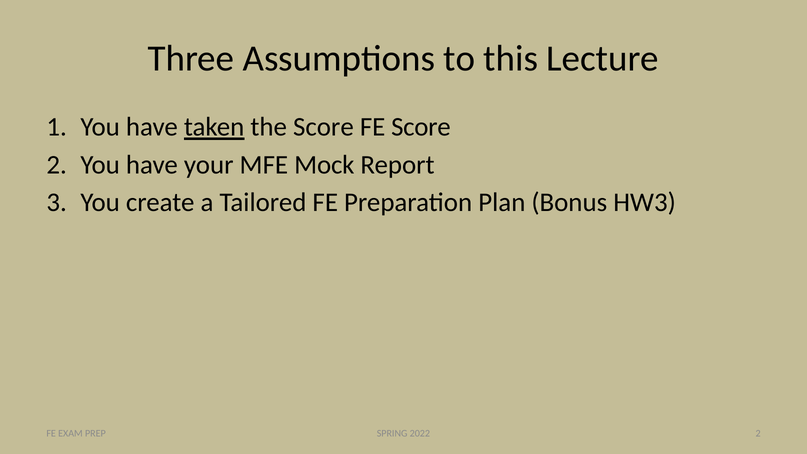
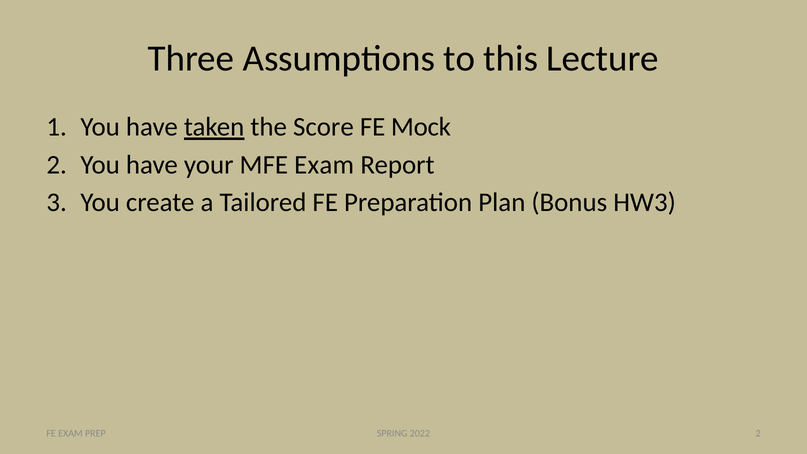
FE Score: Score -> Mock
MFE Mock: Mock -> Exam
